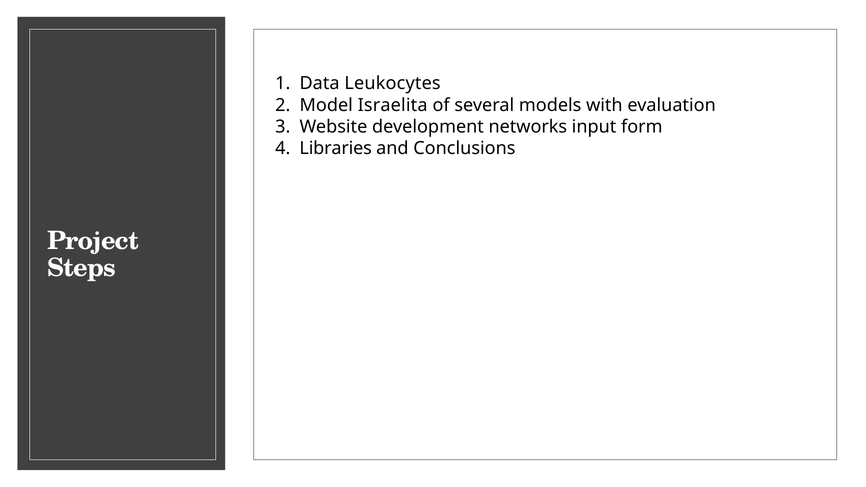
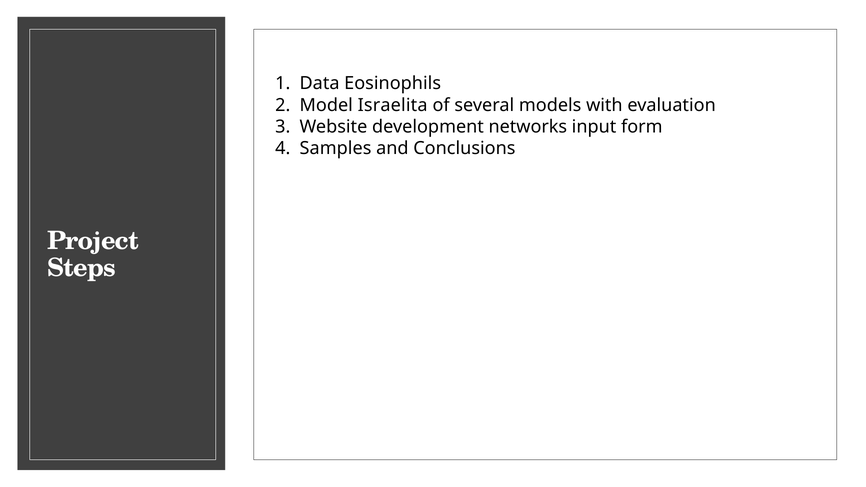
Leukocytes: Leukocytes -> Eosinophils
Libraries: Libraries -> Samples
